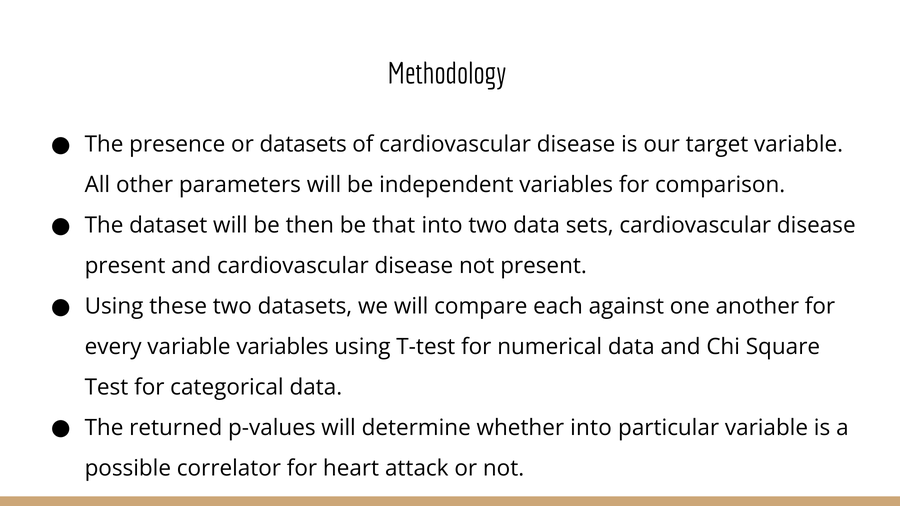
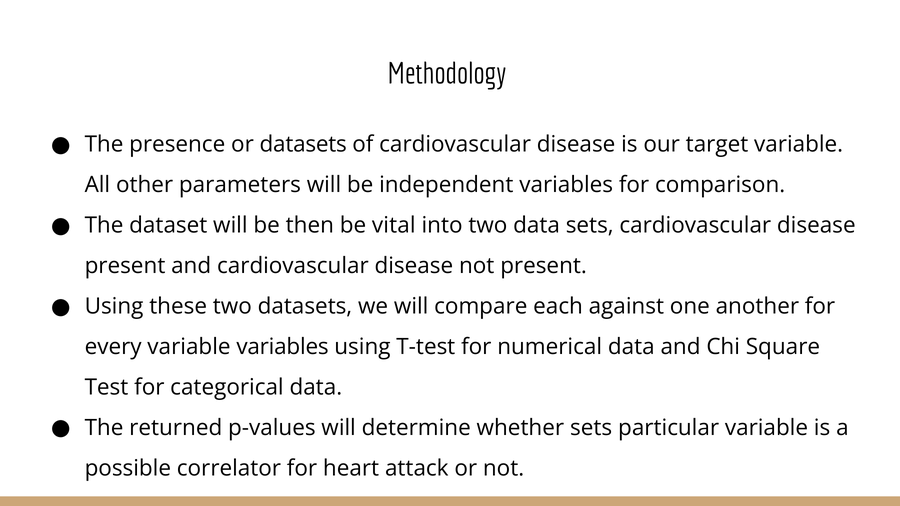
that: that -> vital
whether into: into -> sets
